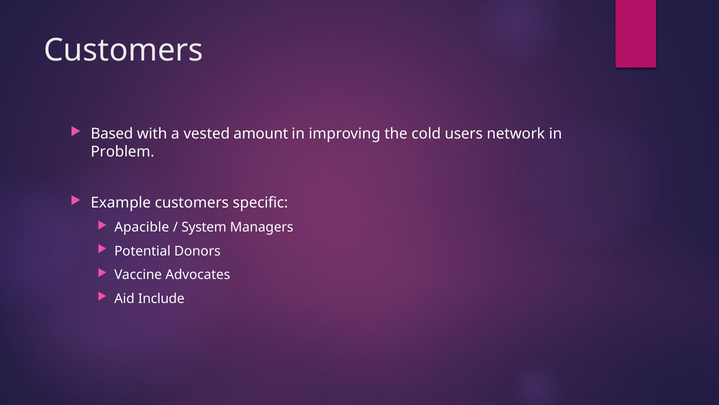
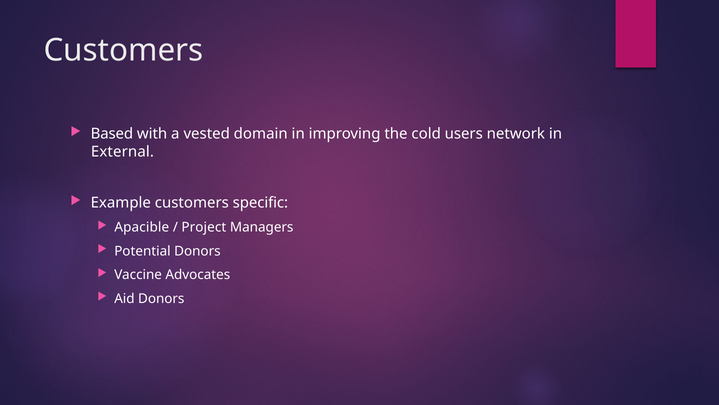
amount: amount -> domain
Problem: Problem -> External
System: System -> Project
Aid Include: Include -> Donors
